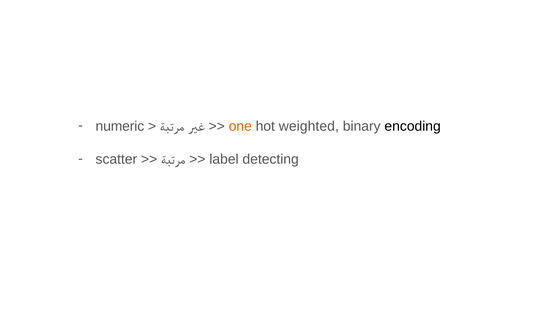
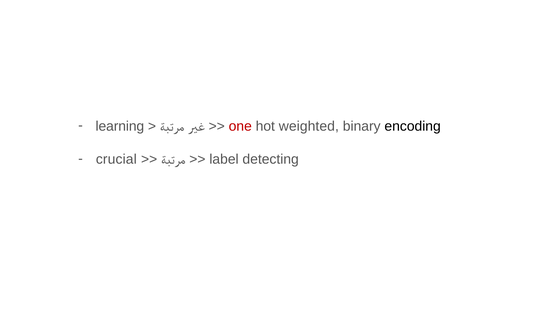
numeric: numeric -> learning
one colour: orange -> red
scatter: scatter -> crucial
